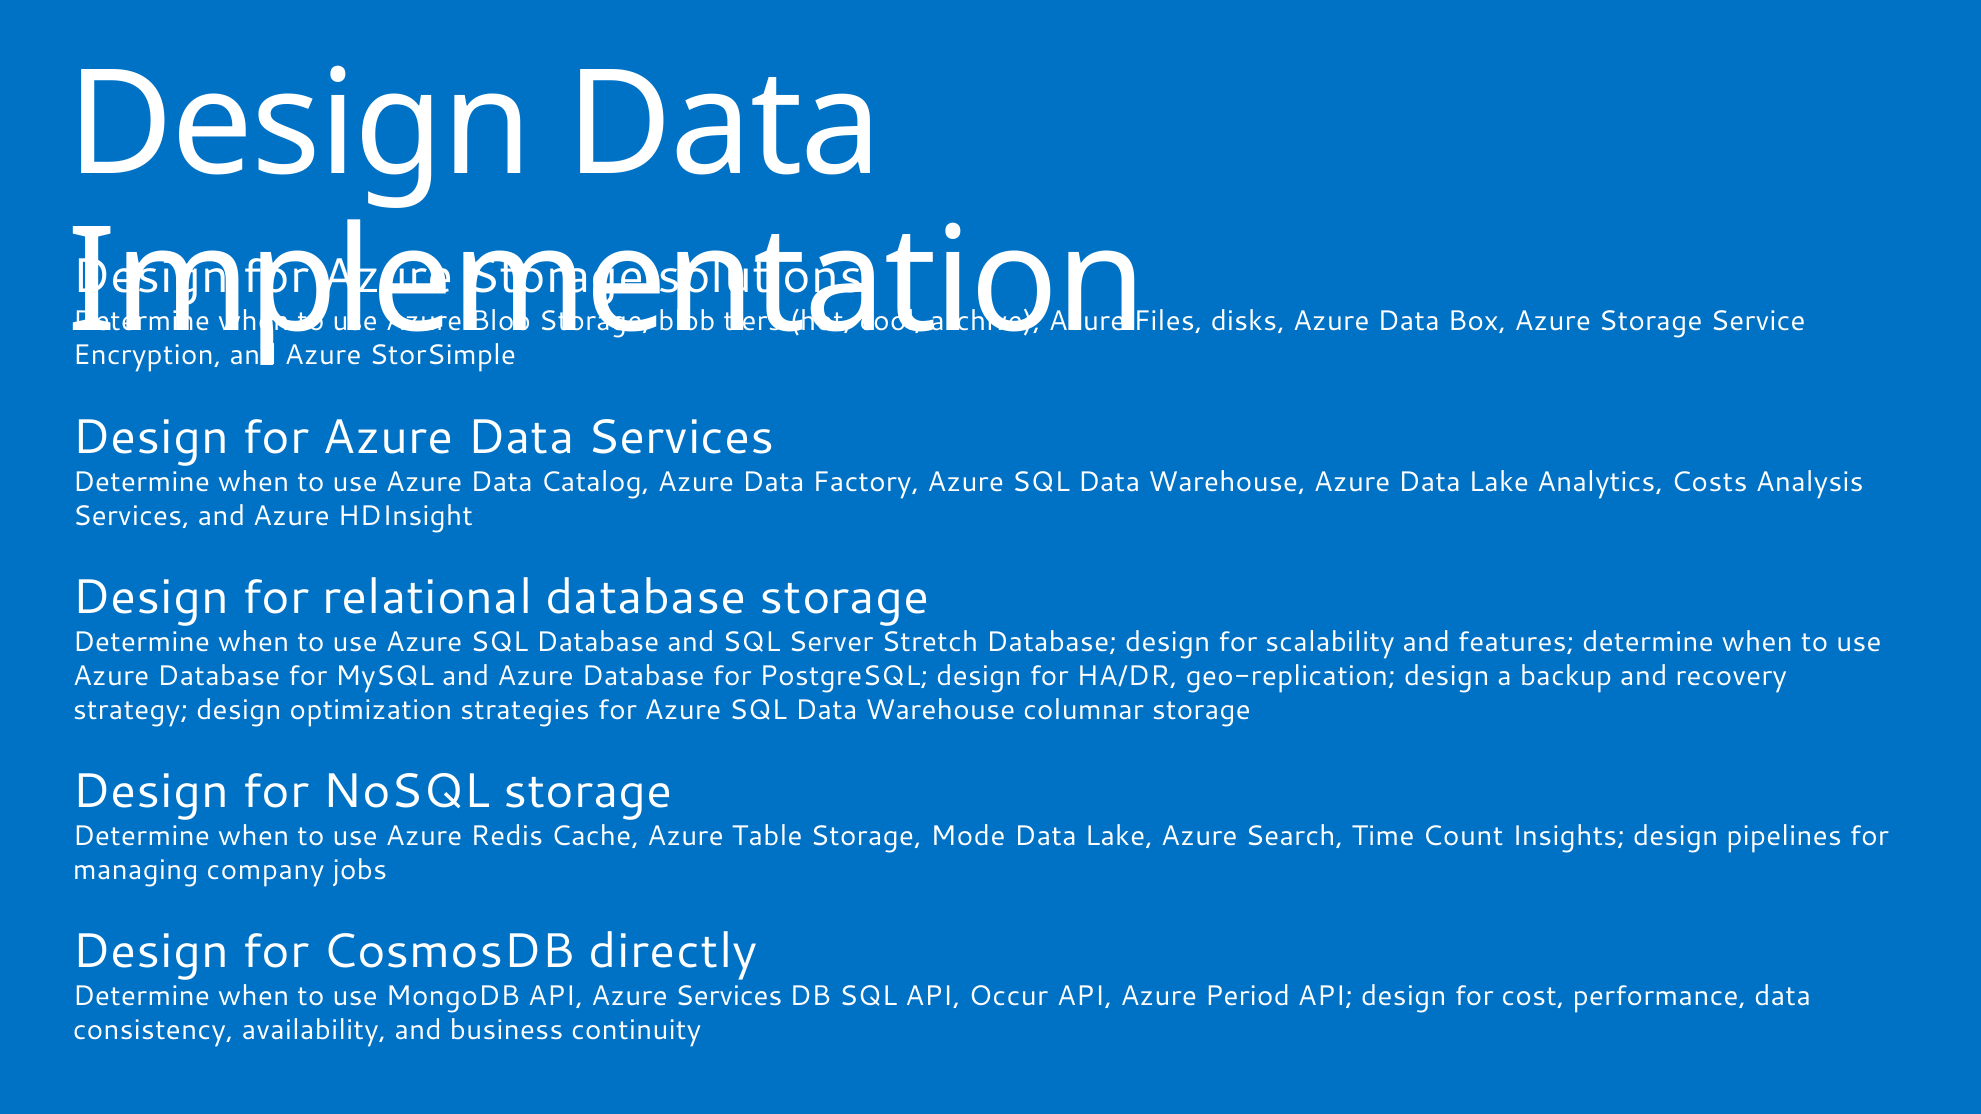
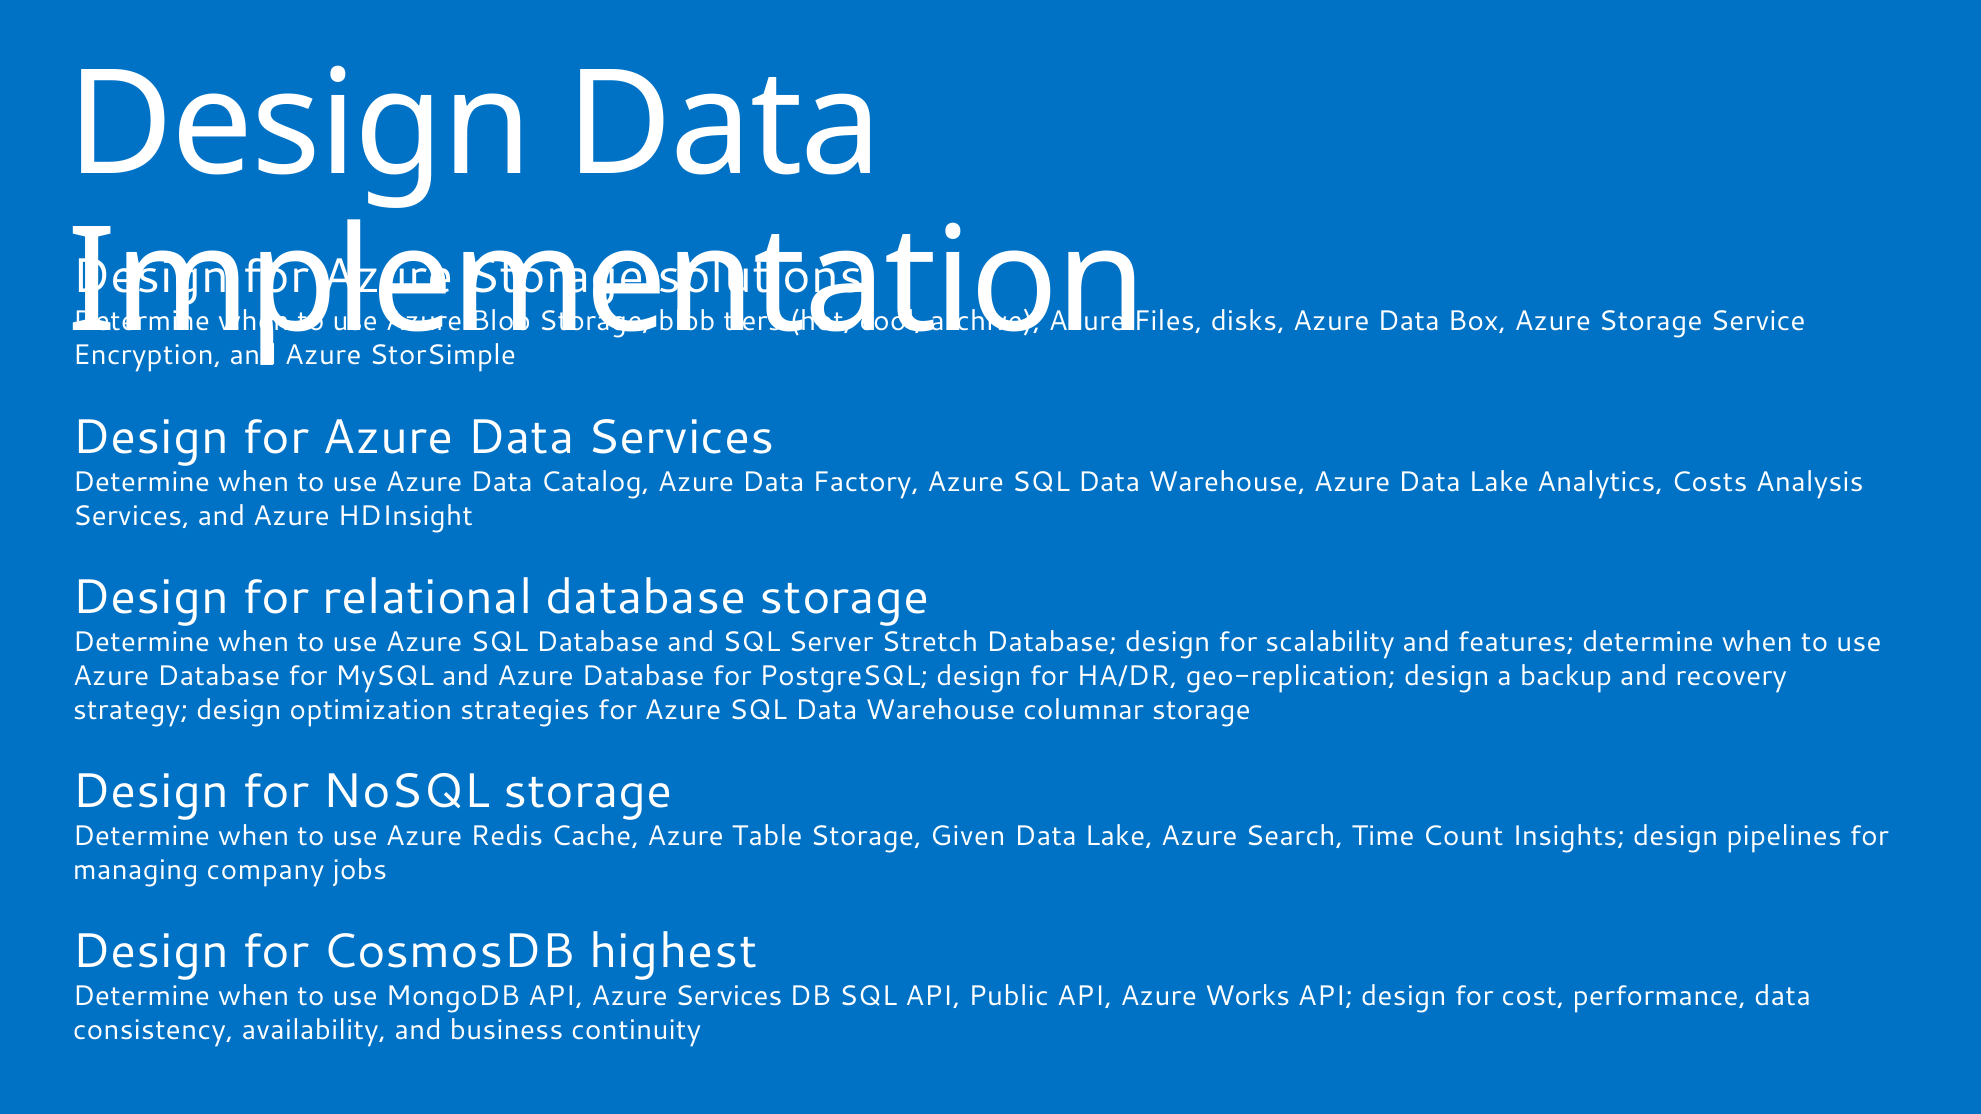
Mode: Mode -> Given
directly: directly -> highest
Occur: Occur -> Public
Period: Period -> Works
